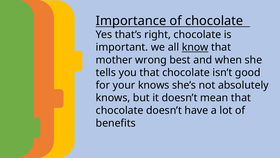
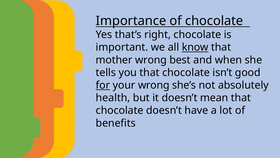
for underline: none -> present
your knows: knows -> wrong
knows at (113, 98): knows -> health
